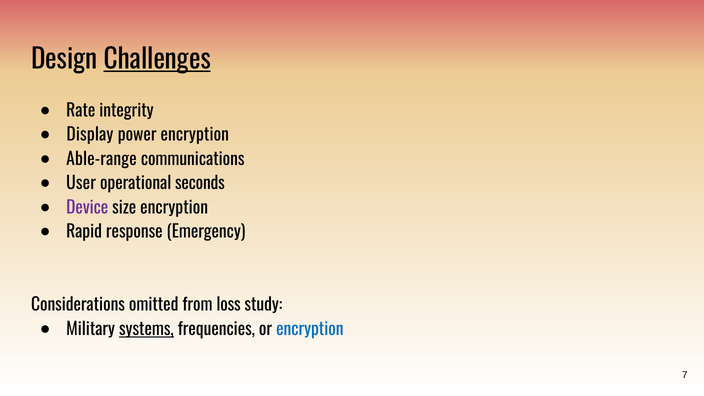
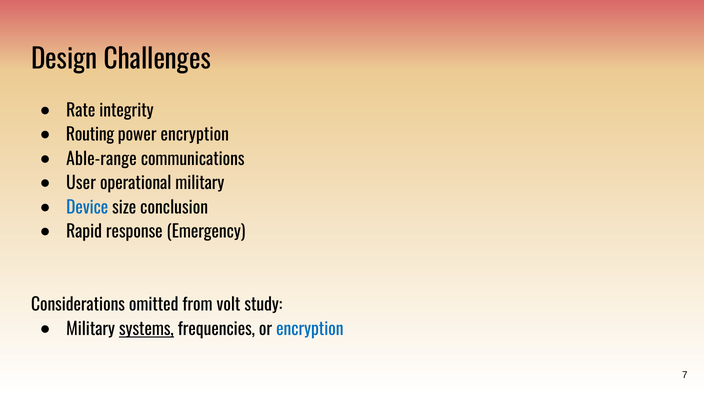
Challenges underline: present -> none
Display: Display -> Routing
operational seconds: seconds -> military
Device colour: purple -> blue
size encryption: encryption -> conclusion
loss: loss -> volt
